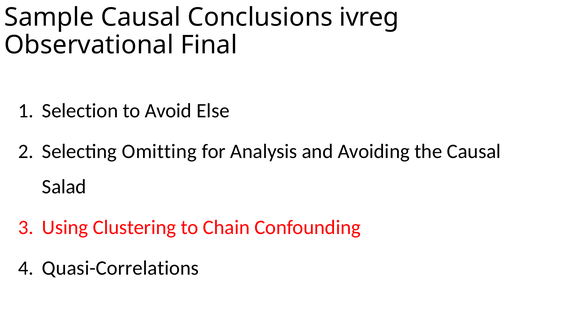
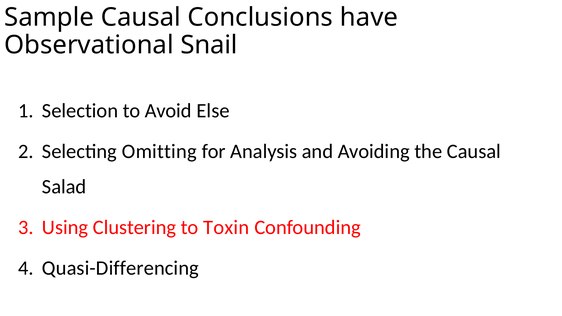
ivreg: ivreg -> have
Final: Final -> Snail
Chain: Chain -> Toxin
Quasi-Correlations: Quasi-Correlations -> Quasi-Differencing
